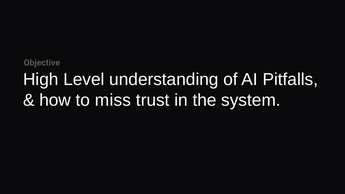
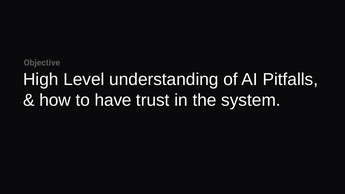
miss: miss -> have
